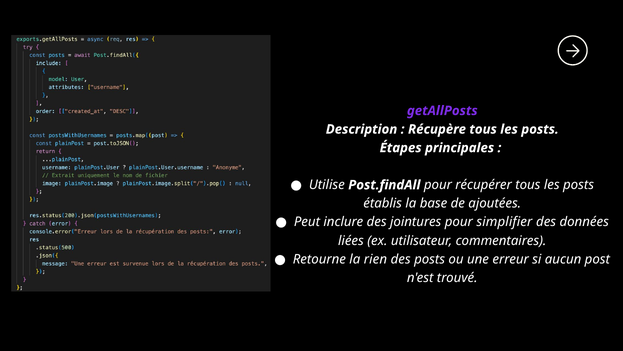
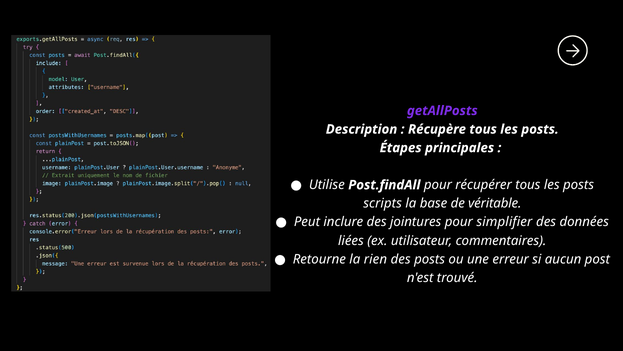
établis: établis -> scripts
ajoutées: ajoutées -> véritable
